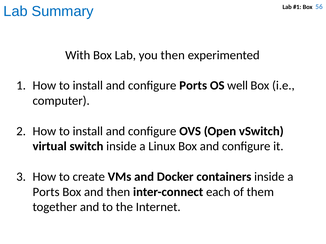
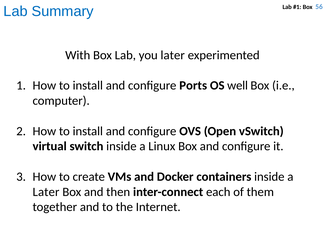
you then: then -> later
Ports at (46, 192): Ports -> Later
